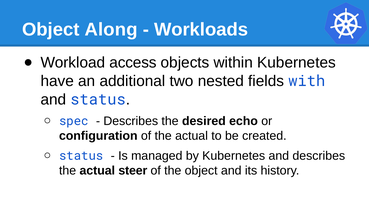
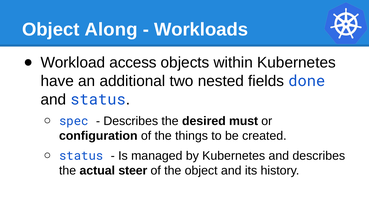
with: with -> done
echo: echo -> must
of the actual: actual -> things
